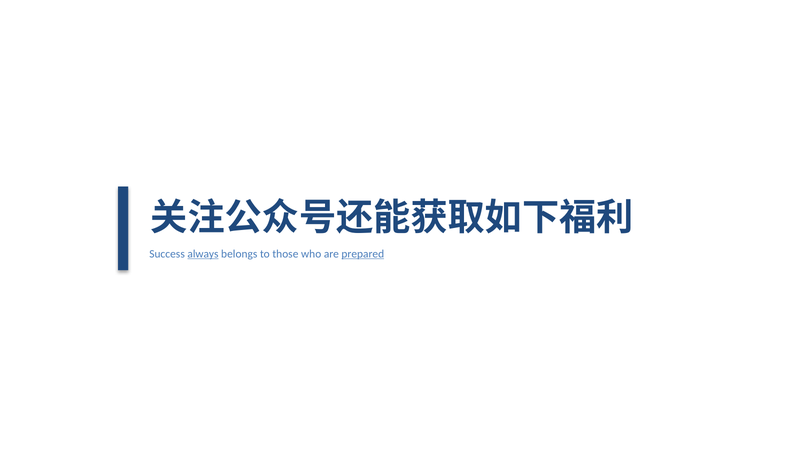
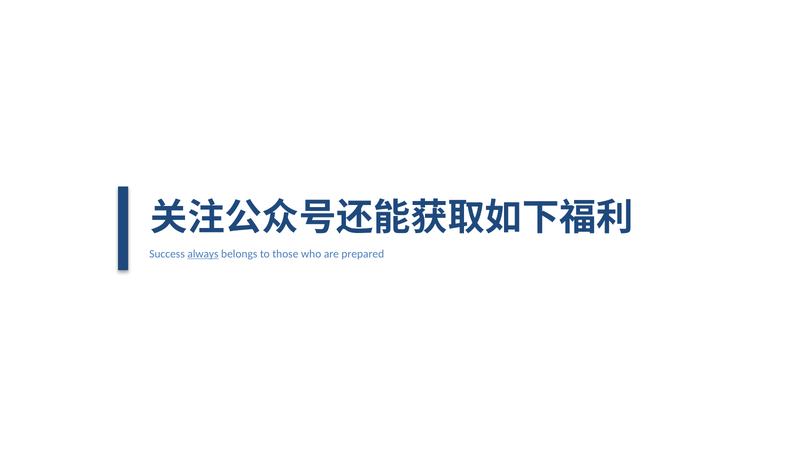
prepared underline: present -> none
